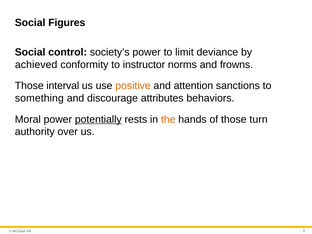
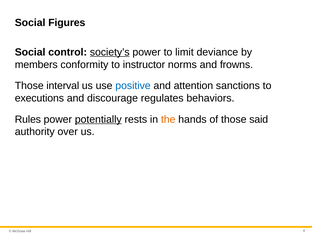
society’s underline: none -> present
achieved: achieved -> members
positive colour: orange -> blue
something: something -> executions
attributes: attributes -> regulates
Moral: Moral -> Rules
turn: turn -> said
